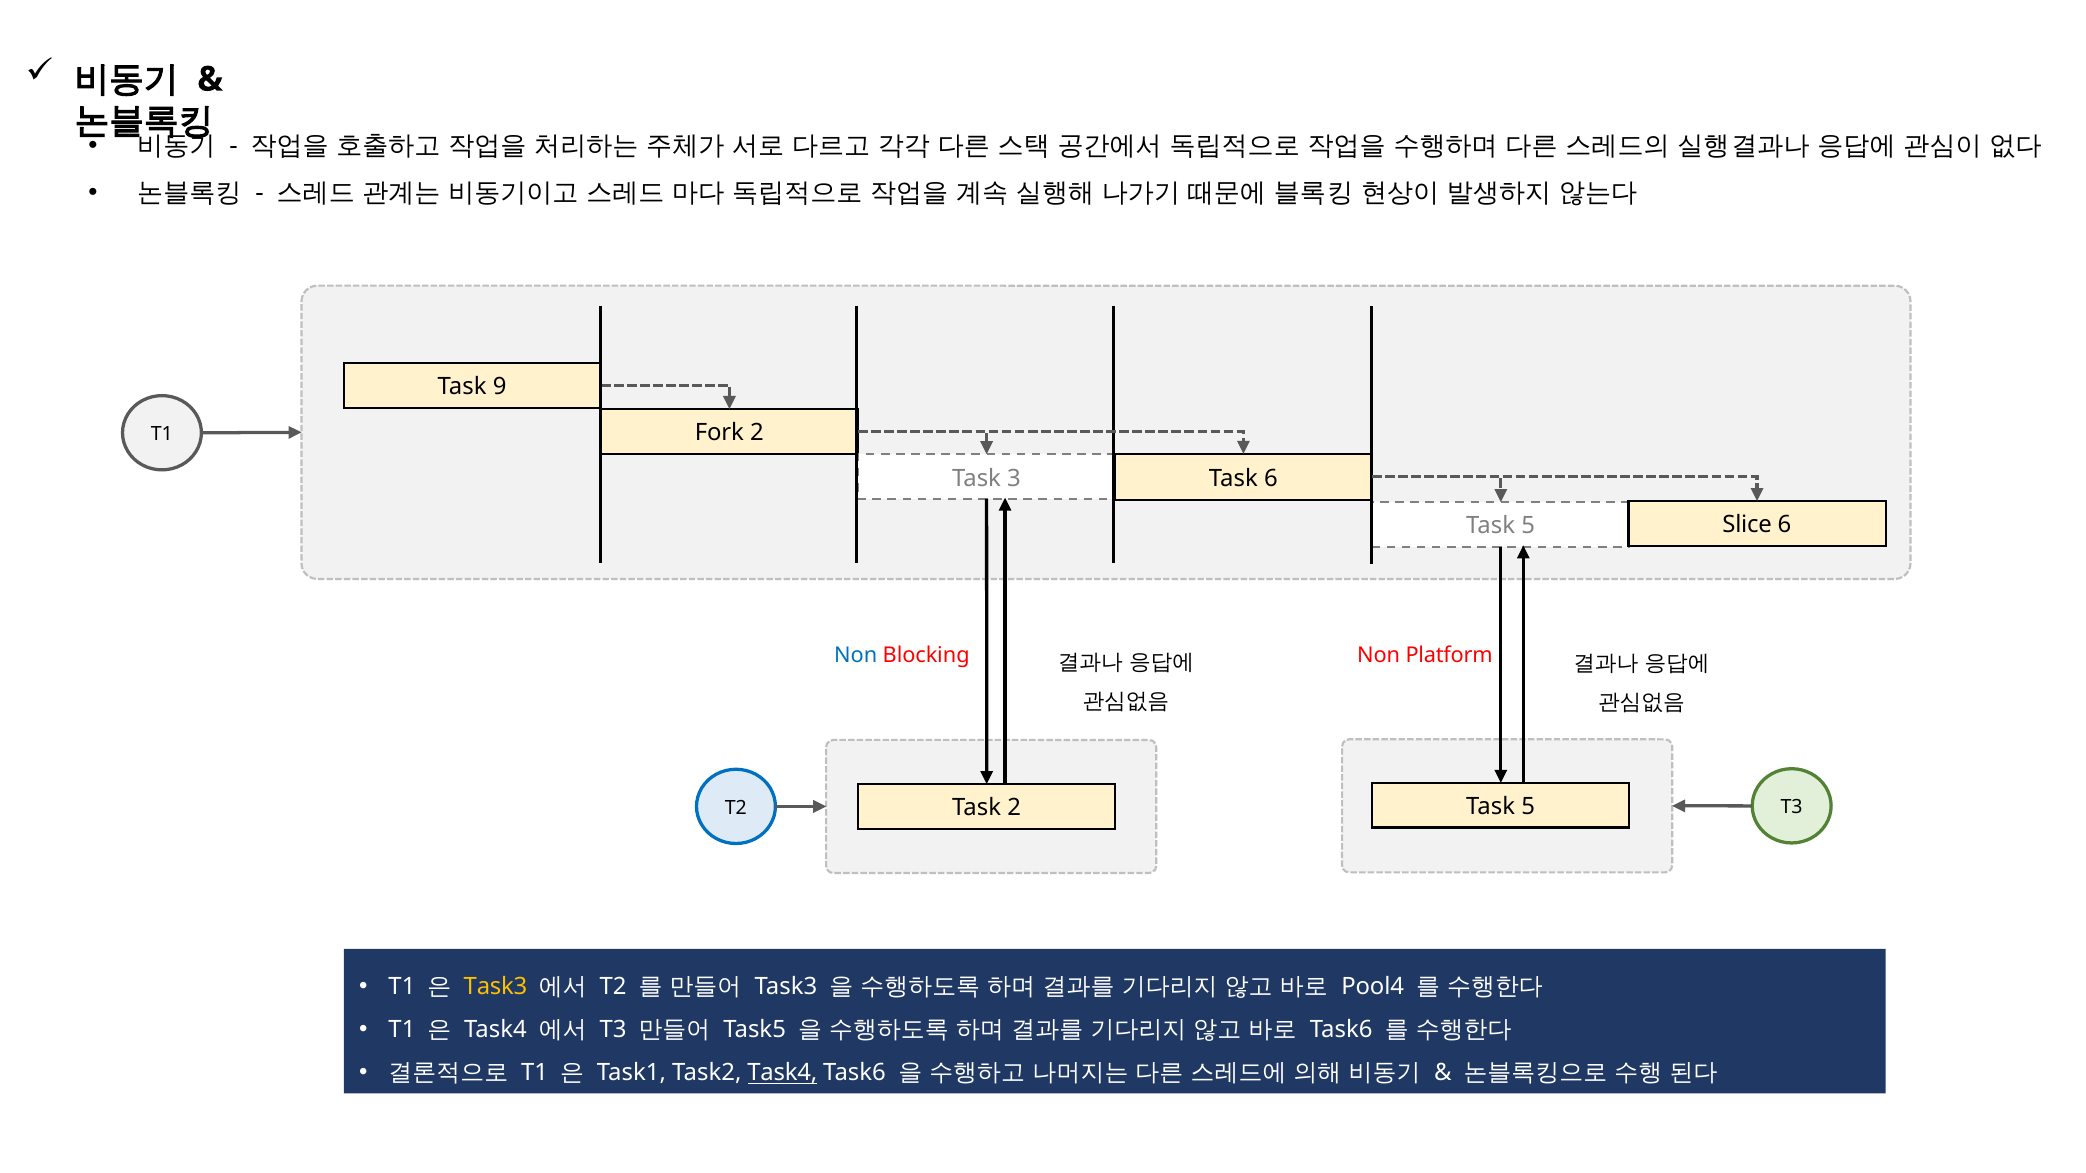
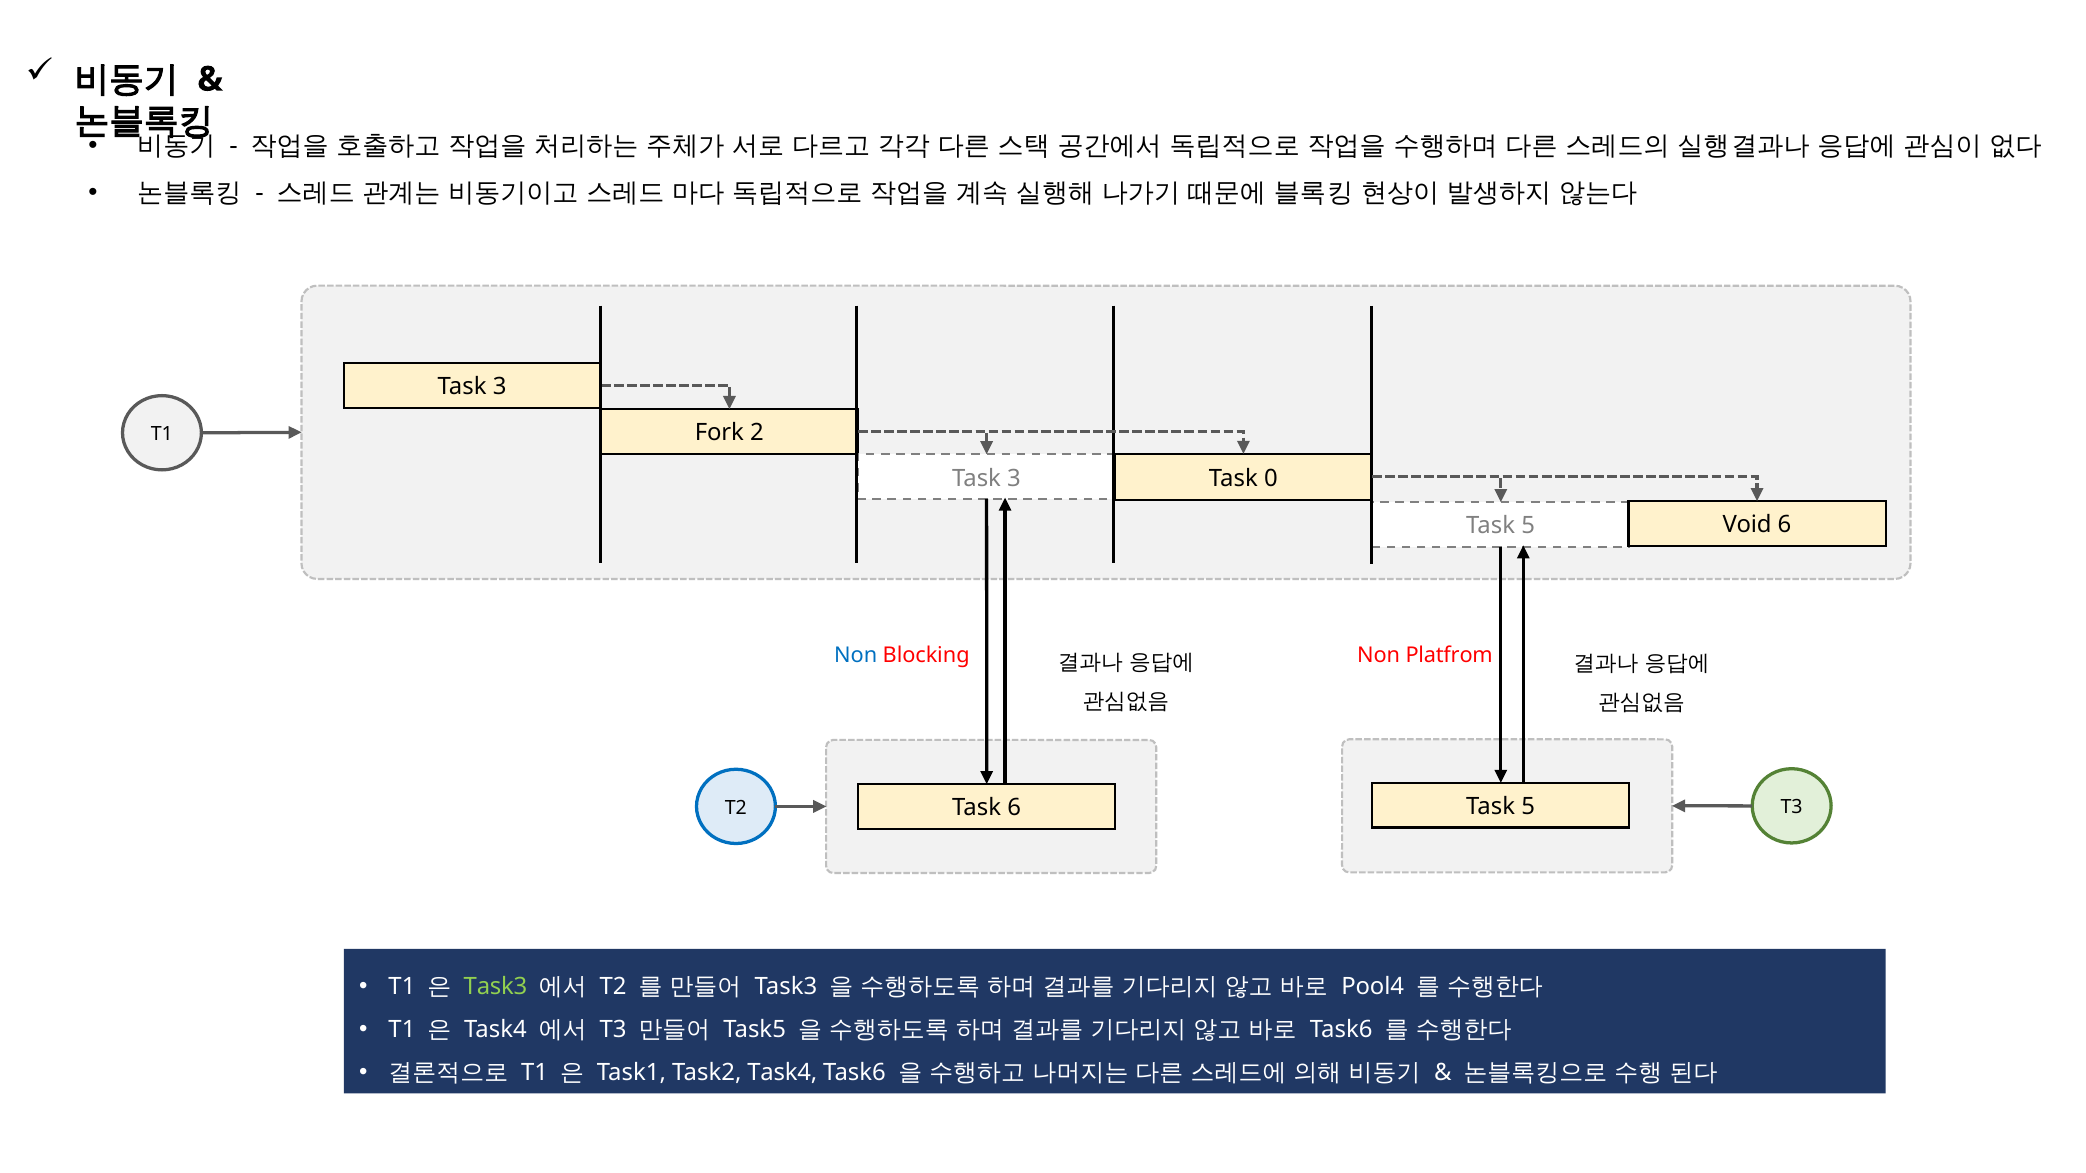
9 at (500, 387): 9 -> 3
Task 6: 6 -> 0
Slice: Slice -> Void
Platform: Platform -> Platfrom
Task 2: 2 -> 6
Task3 at (496, 987) colour: yellow -> light green
Task4 at (782, 1073) underline: present -> none
